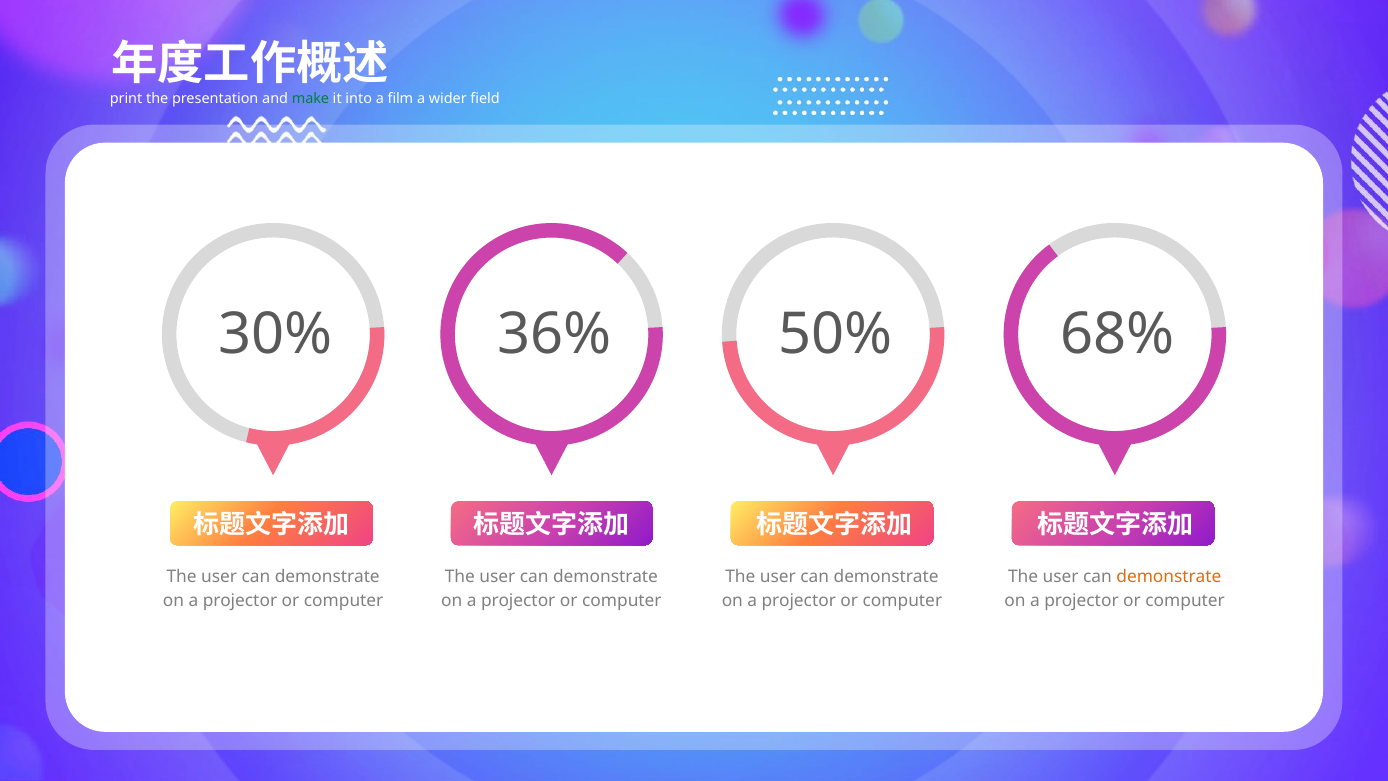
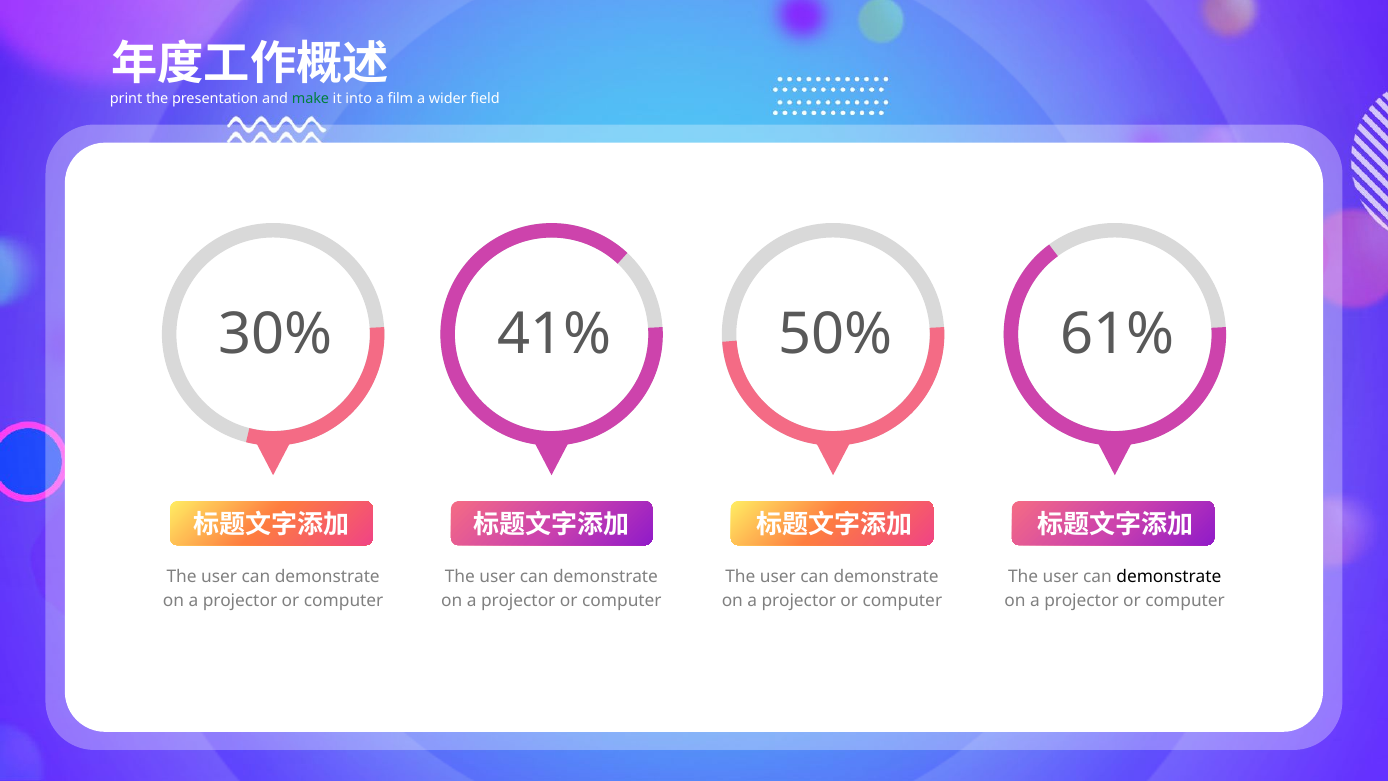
36%: 36% -> 41%
68%: 68% -> 61%
demonstrate at (1169, 577) colour: orange -> black
